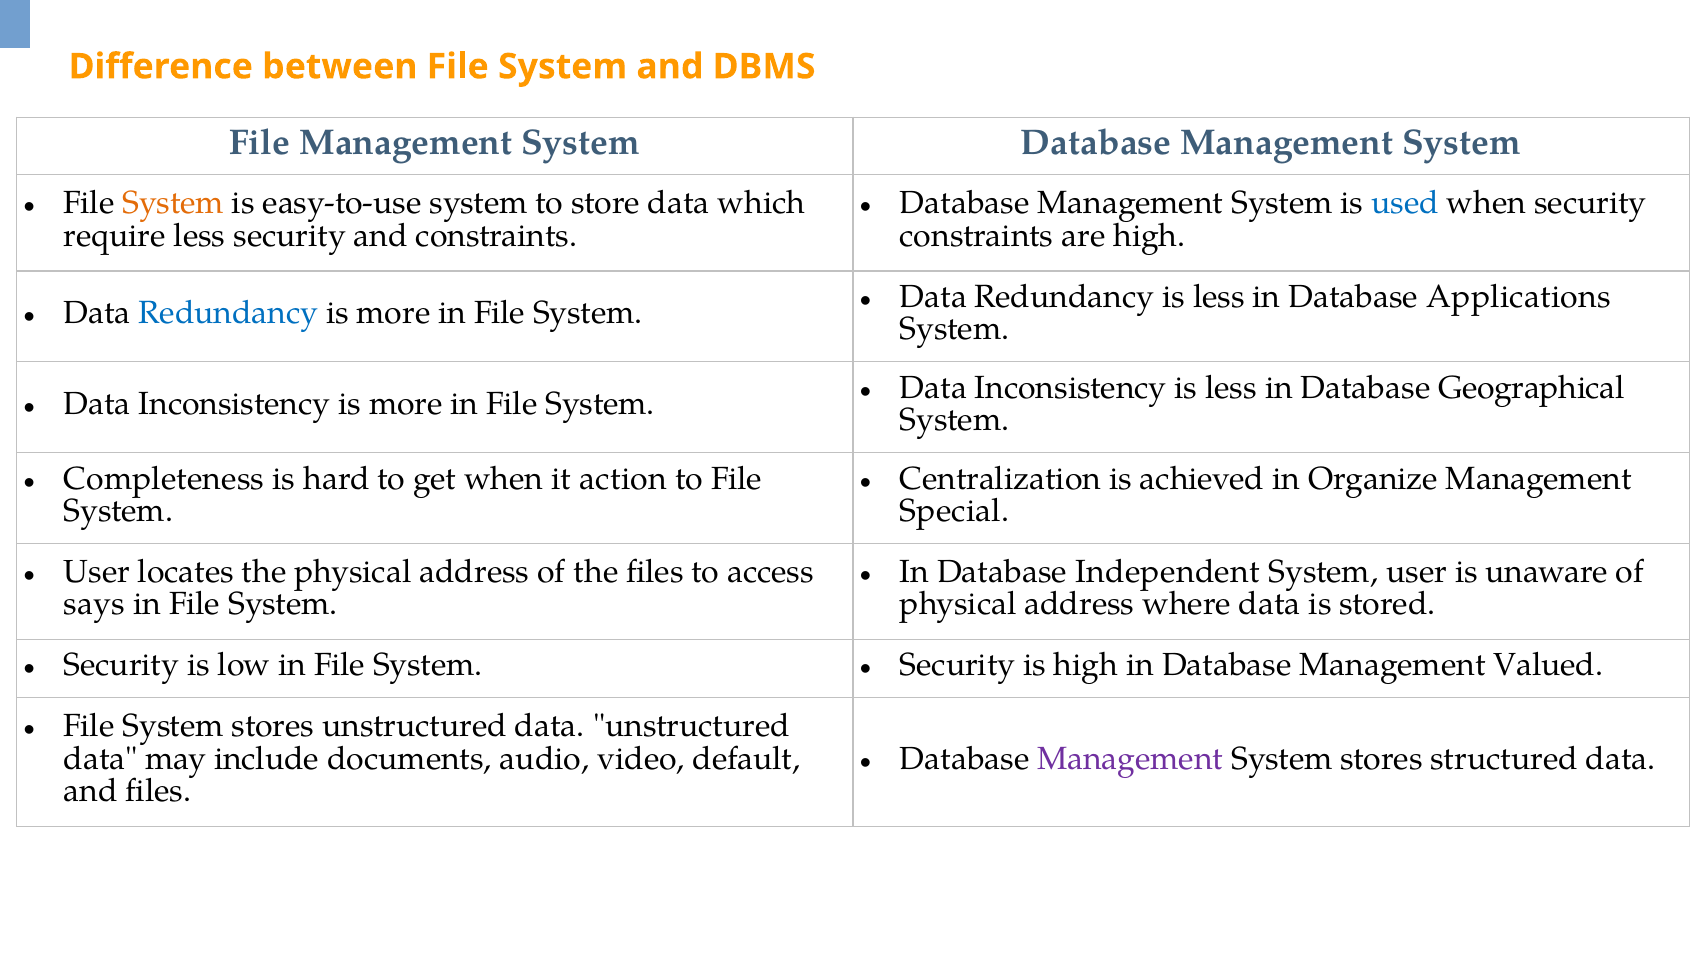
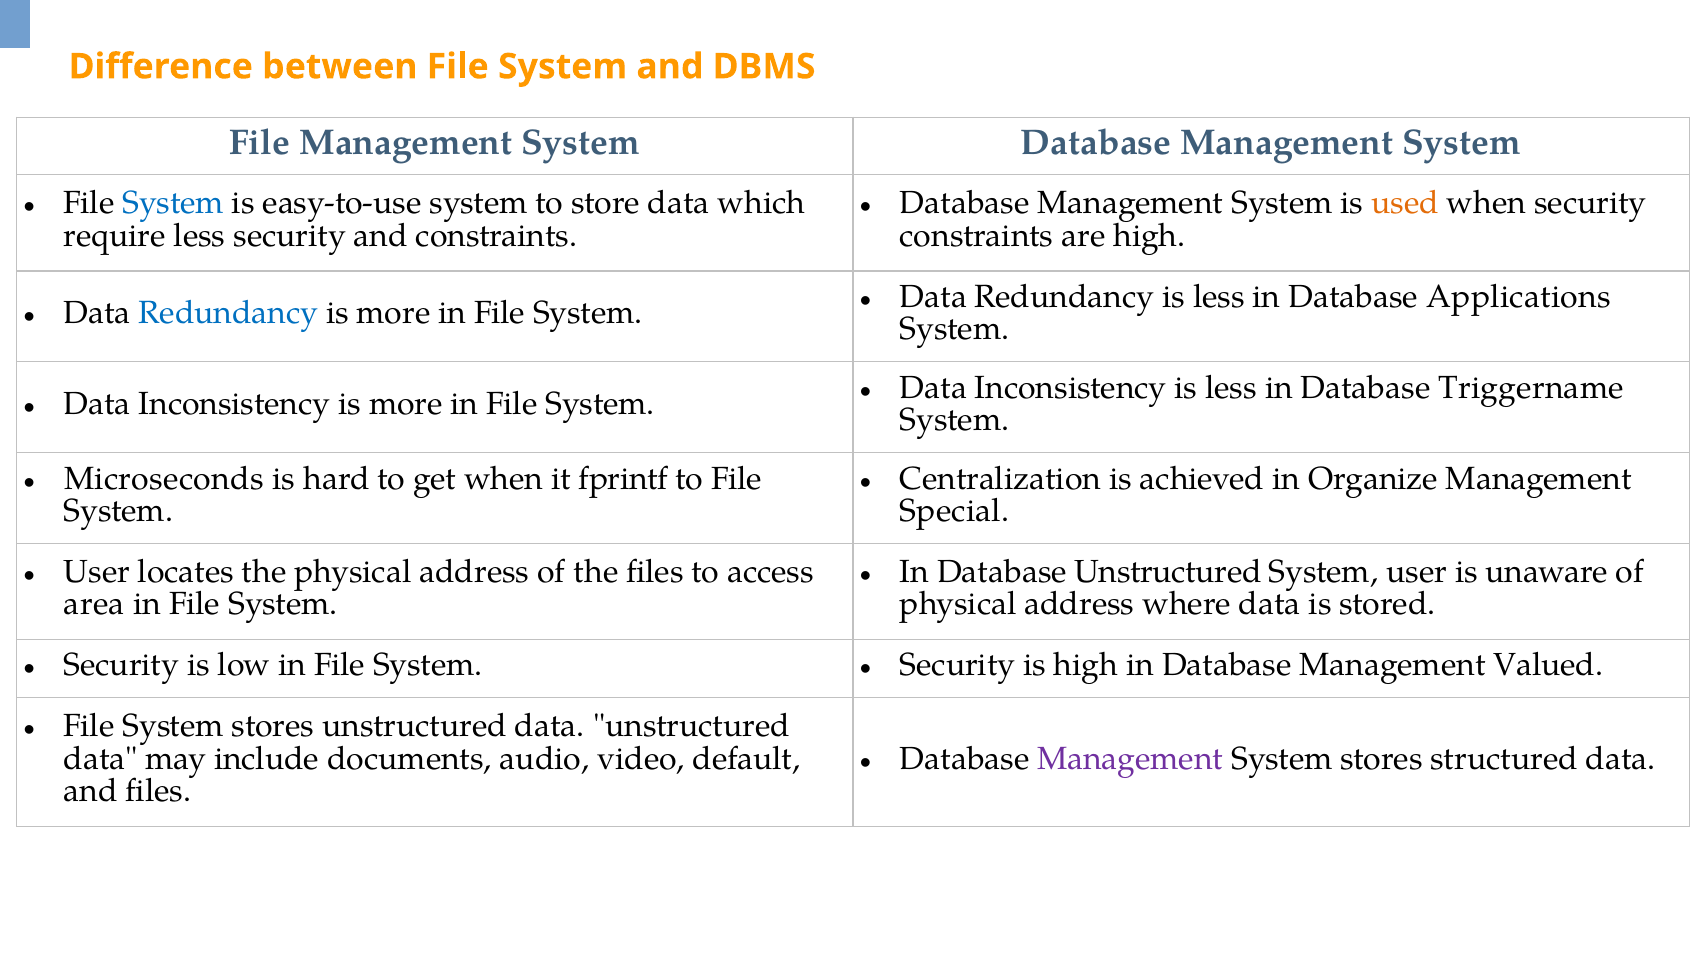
System at (173, 203) colour: orange -> blue
used colour: blue -> orange
Geographical: Geographical -> Triggername
Completeness: Completeness -> Microseconds
action: action -> fprintf
Database Independent: Independent -> Unstructured
says: says -> area
